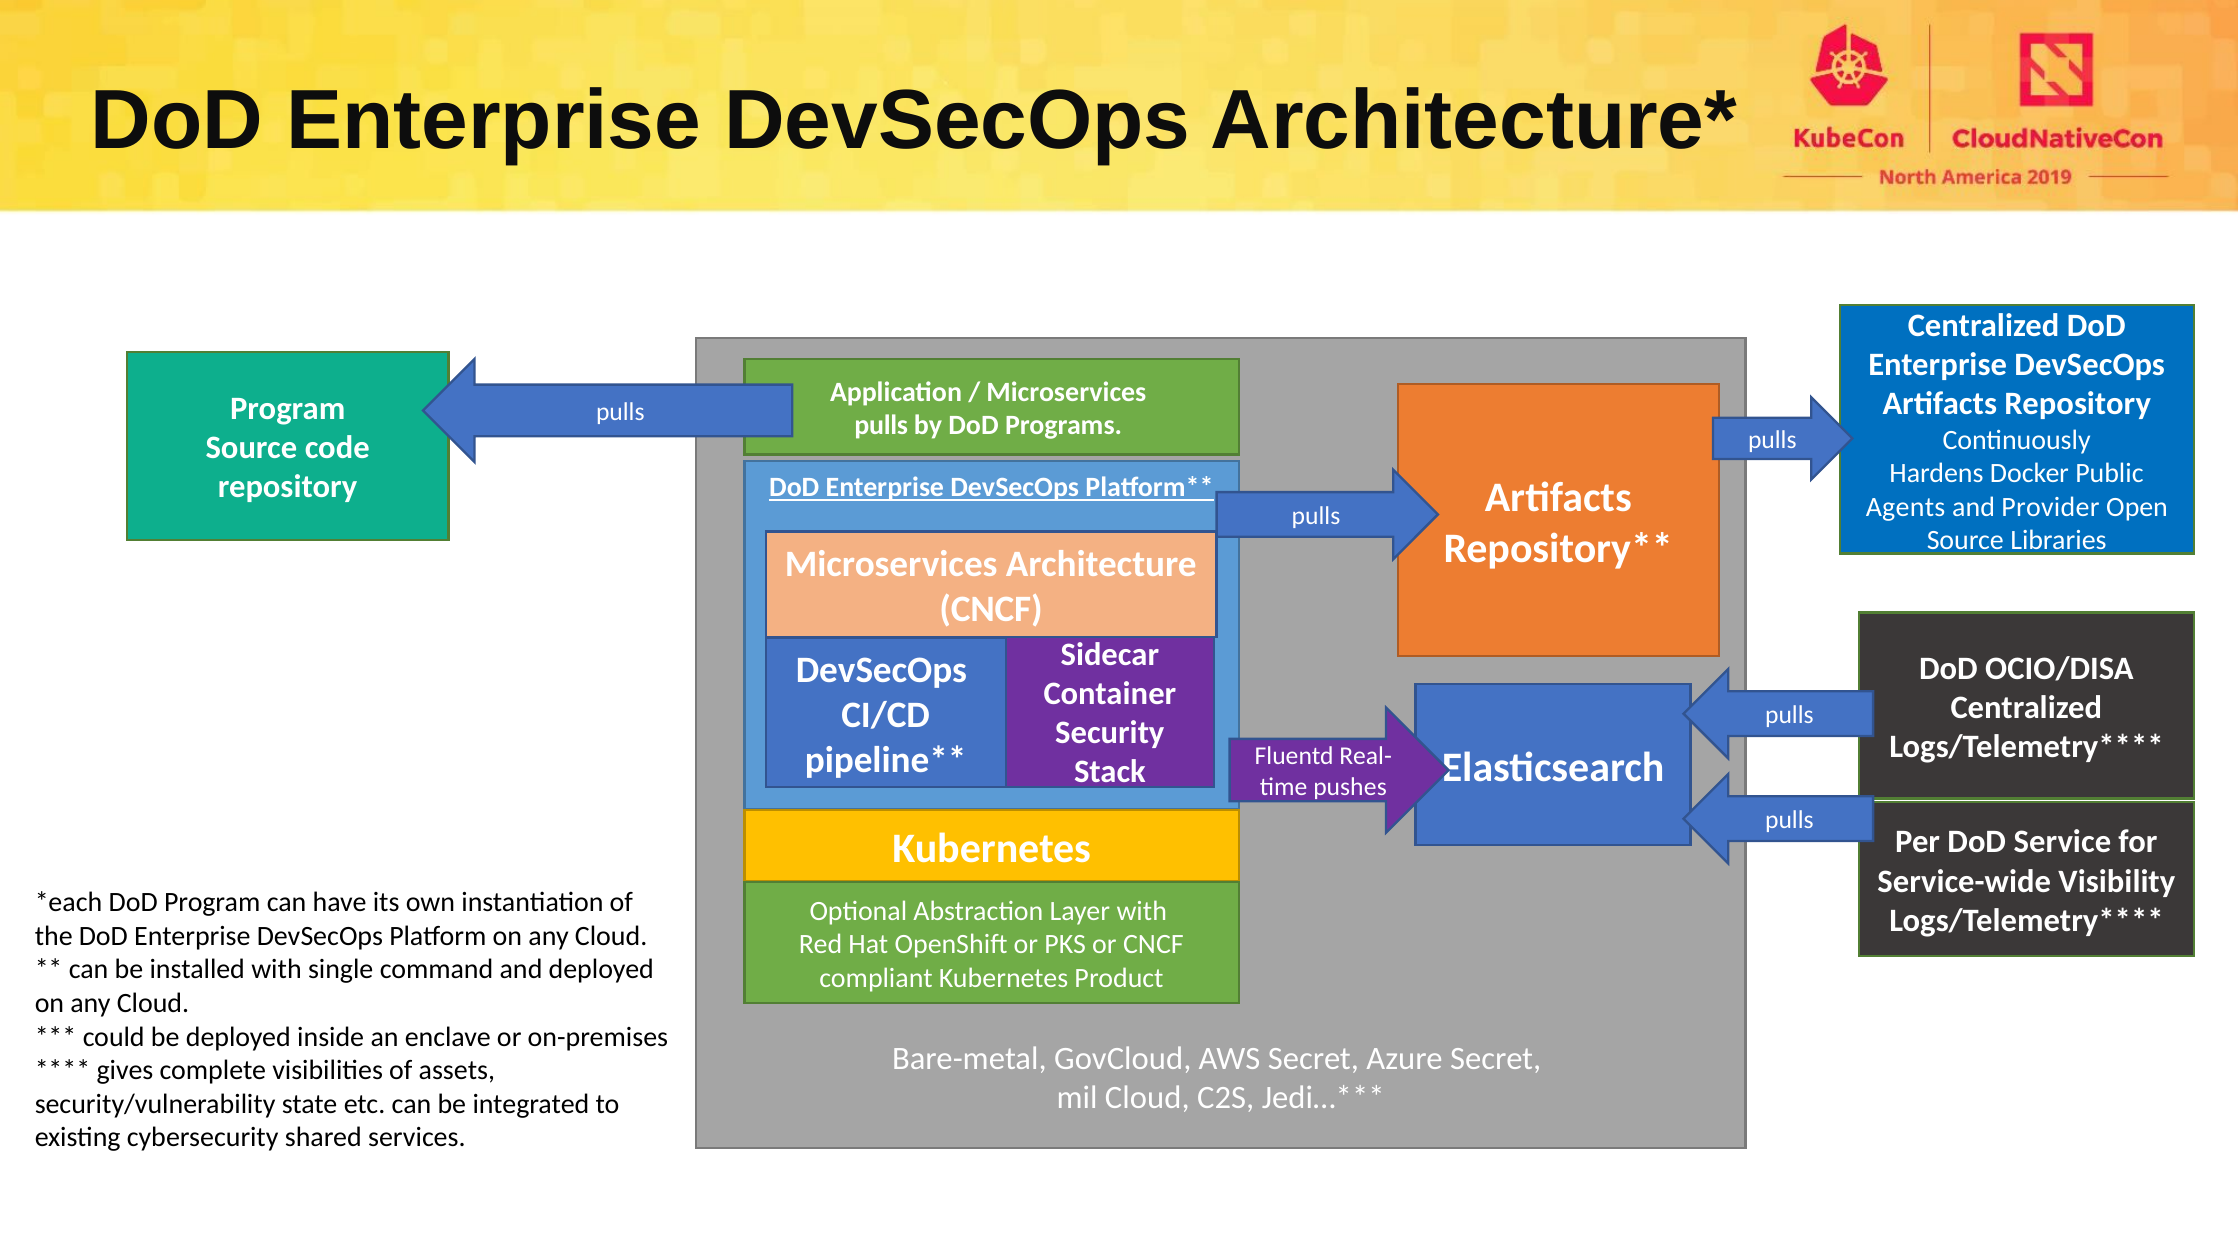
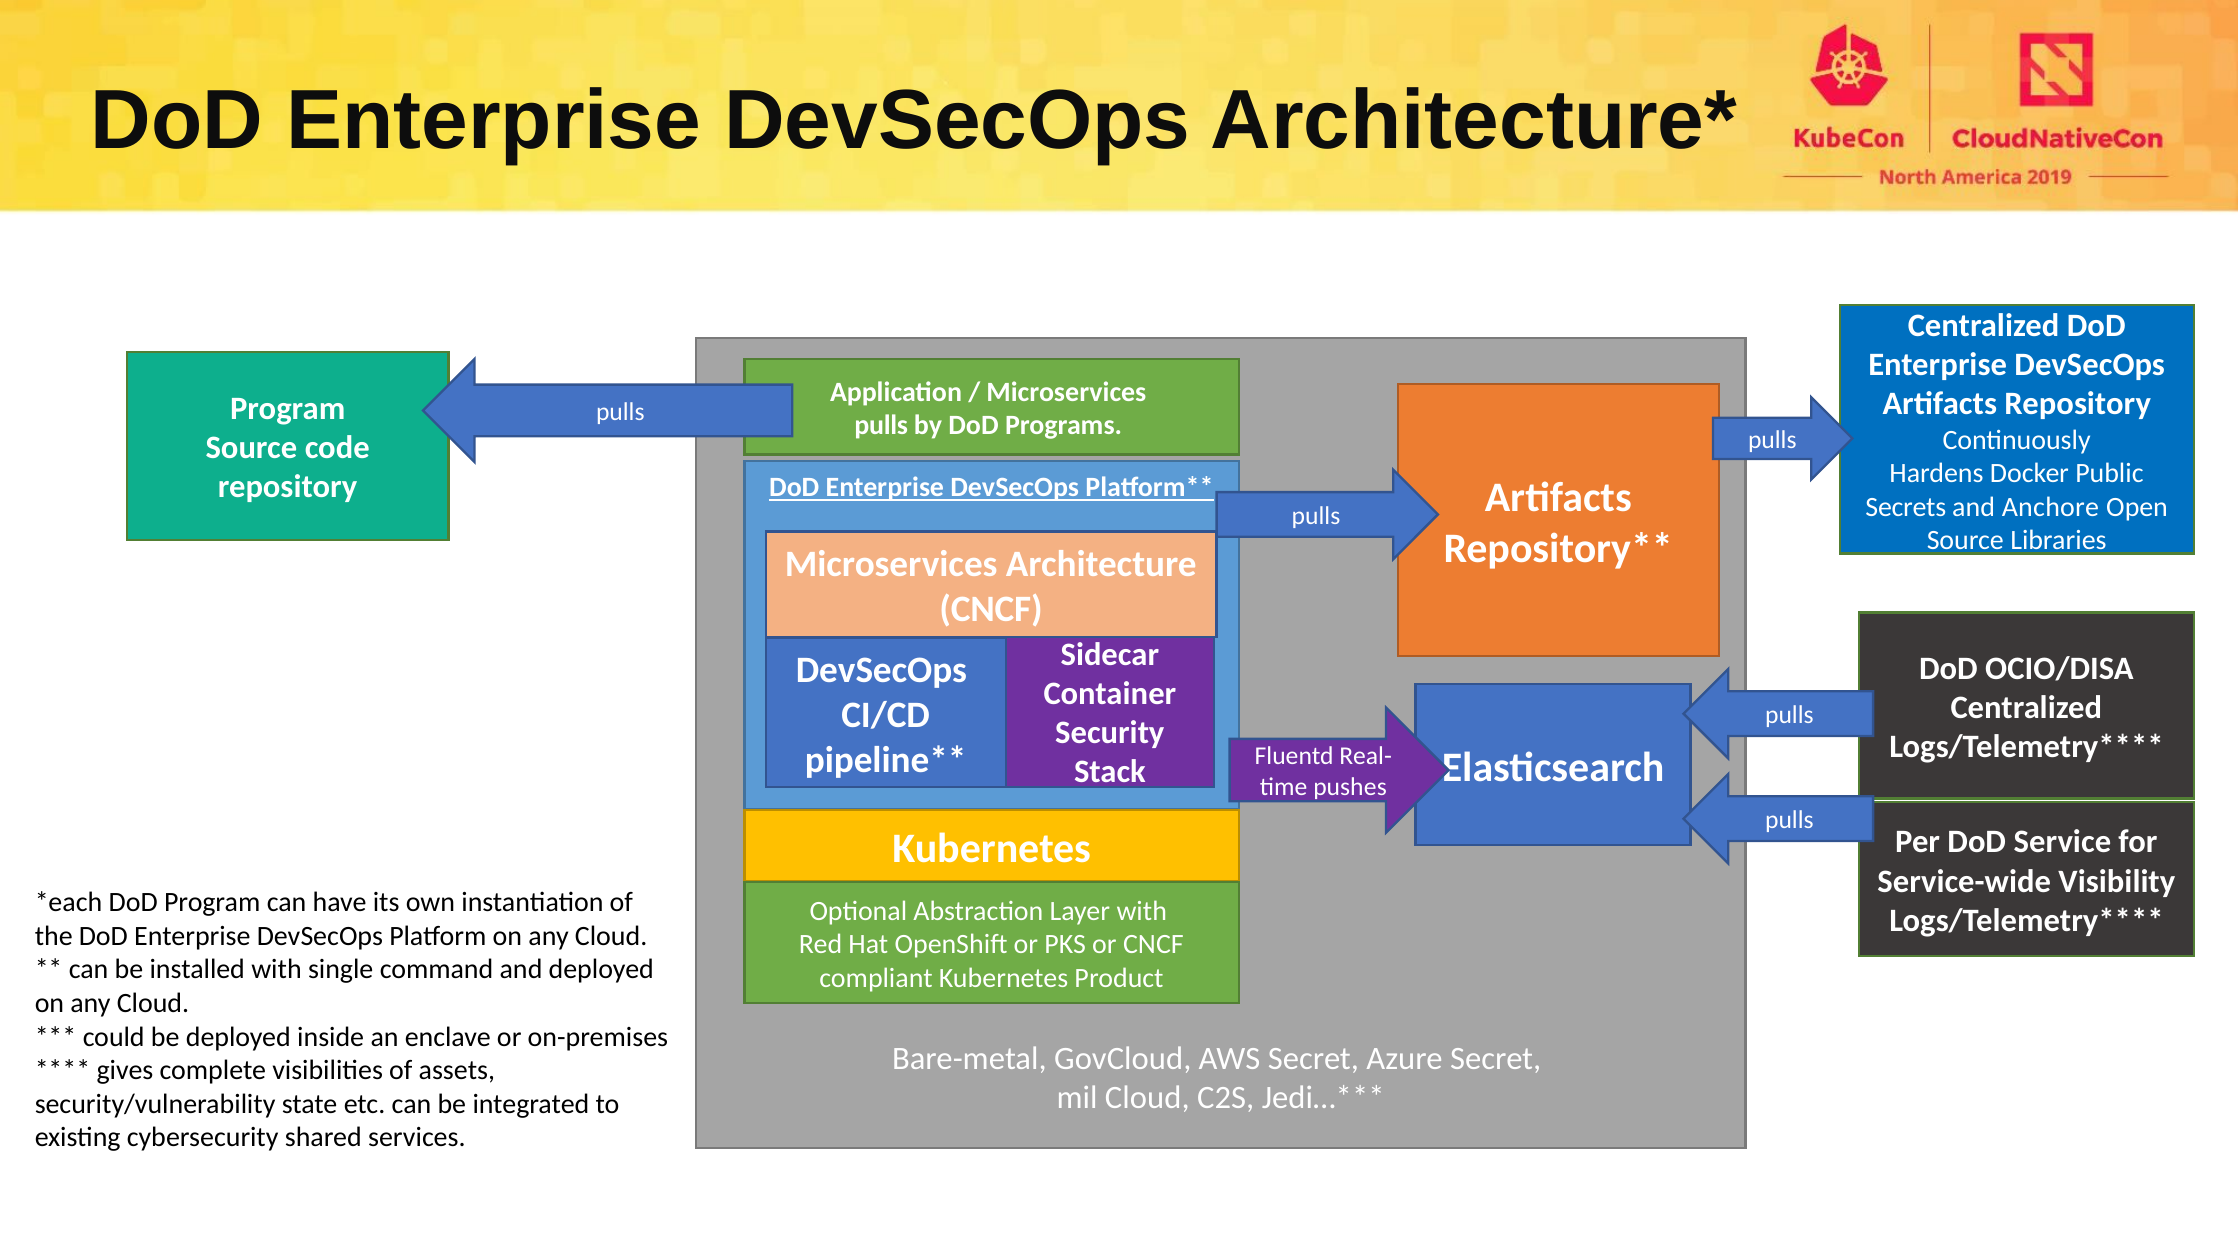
Agents: Agents -> Secrets
Provider: Provider -> Anchore
